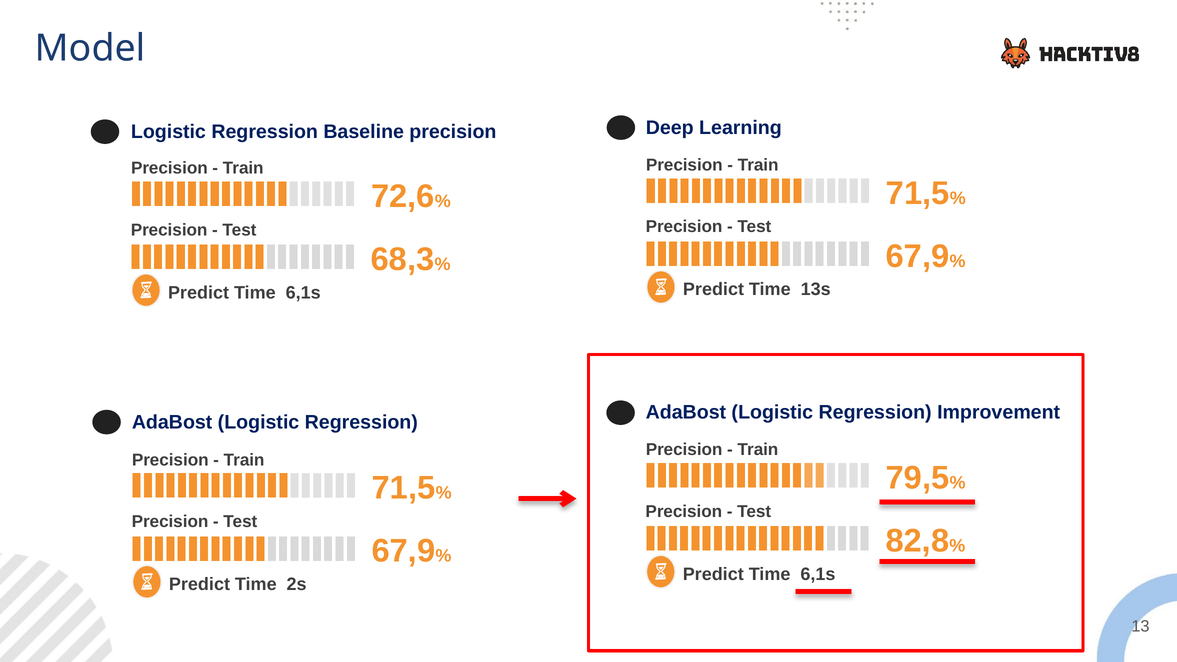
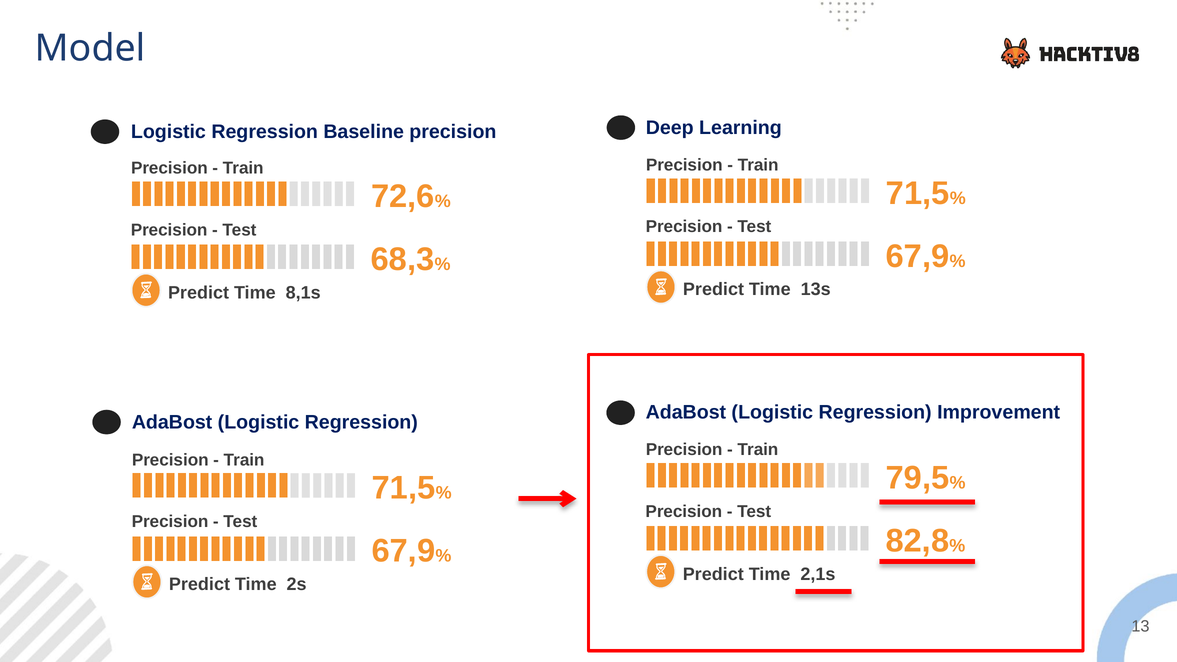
6,1s at (303, 293): 6,1s -> 8,1s
6,1s at (818, 574): 6,1s -> 2,1s
